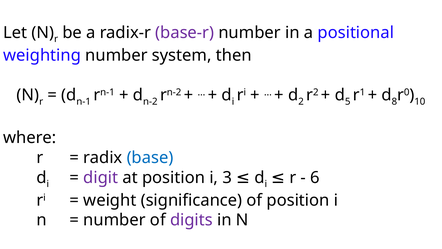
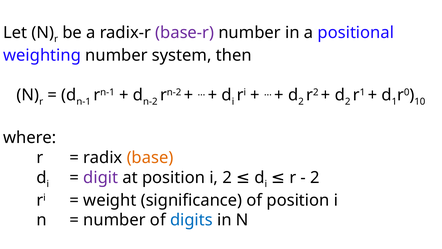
5 at (348, 101): 5 -> 2
8: 8 -> 1
base colour: blue -> orange
6 at (315, 177): 6 -> 2
i 3: 3 -> 2
digits colour: purple -> blue
